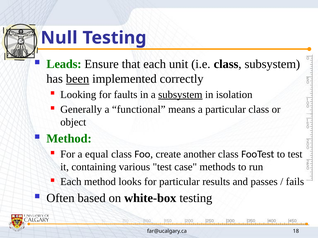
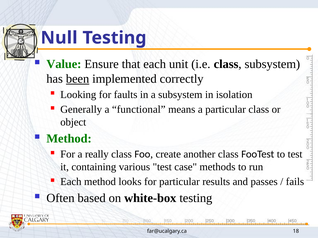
Leads: Leads -> Value
subsystem at (180, 95) underline: present -> none
equal: equal -> really
